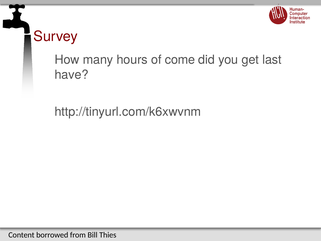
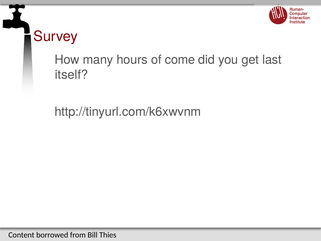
have: have -> itself
